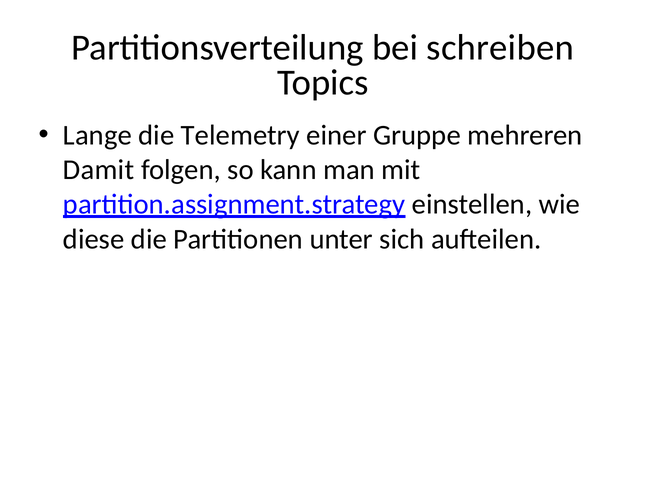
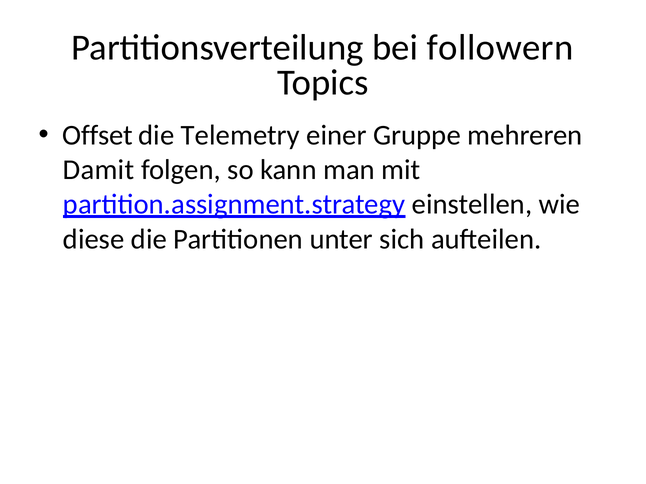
schreiben: schreiben -> followern
Lange: Lange -> Offset
